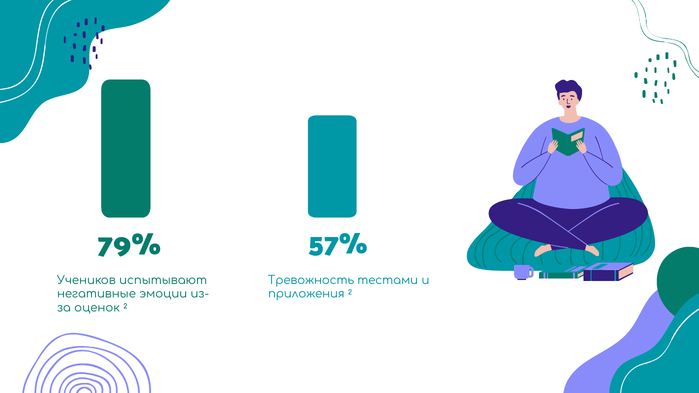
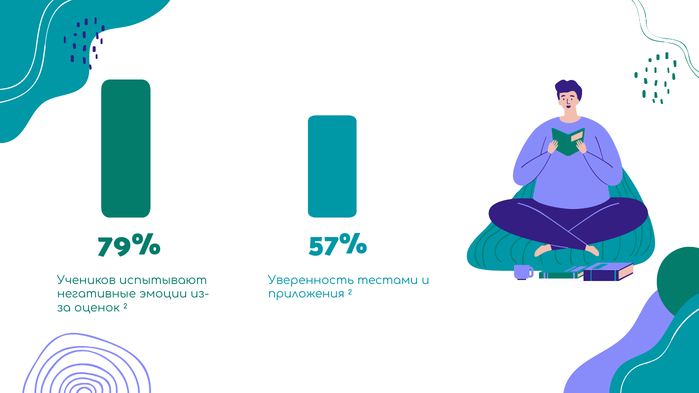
Тревожность: Тревожность -> Уверенность
